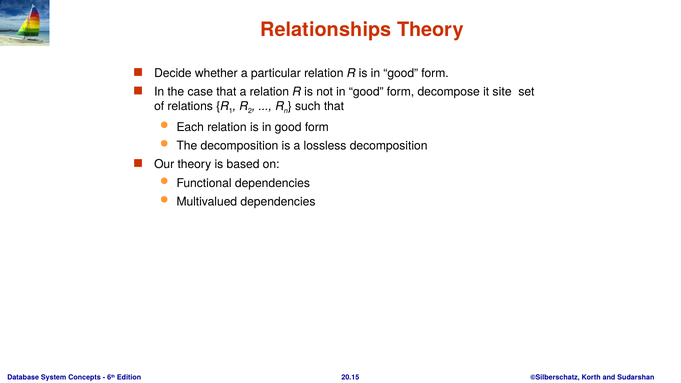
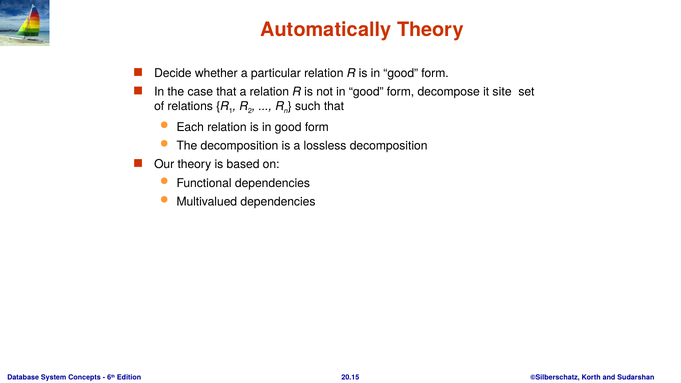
Relationships: Relationships -> Automatically
